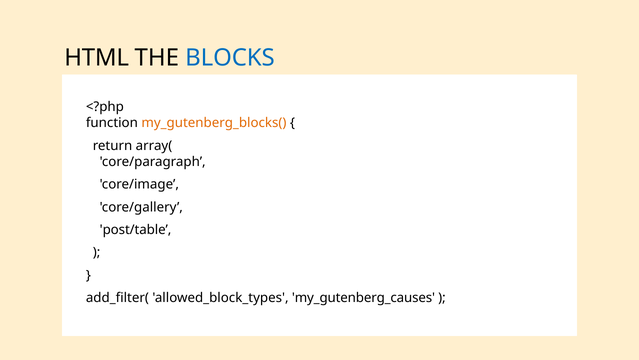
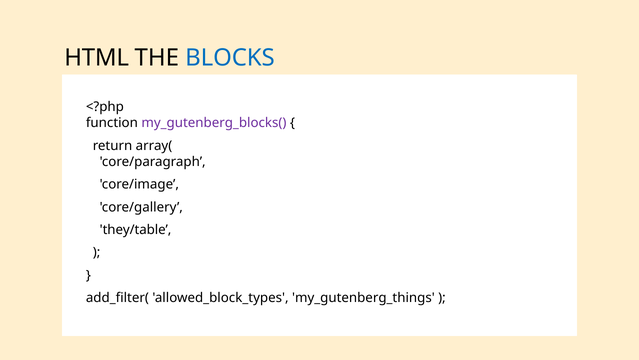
my_gutenberg_blocks( colour: orange -> purple
post/table: post/table -> they/table
my_gutenberg_causes: my_gutenberg_causes -> my_gutenberg_things
